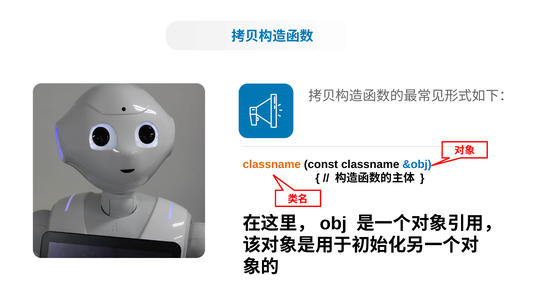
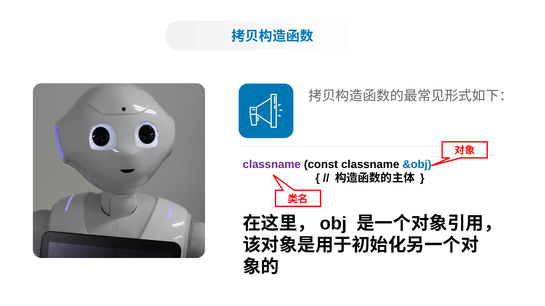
classname at (272, 165) colour: orange -> purple
